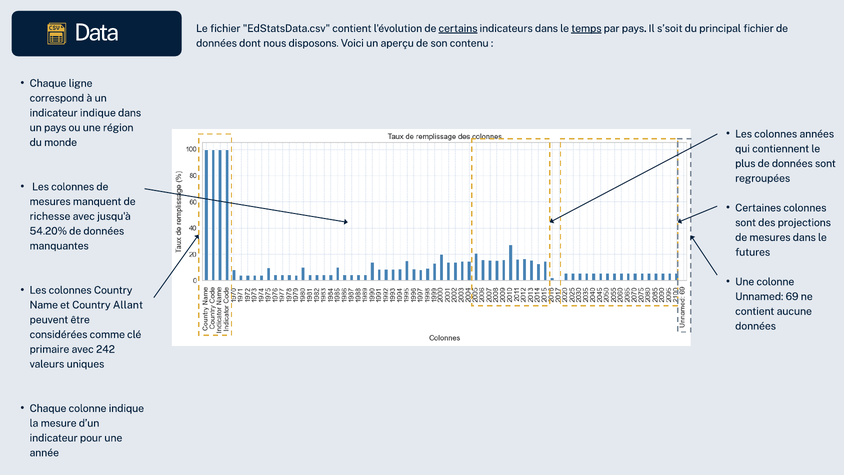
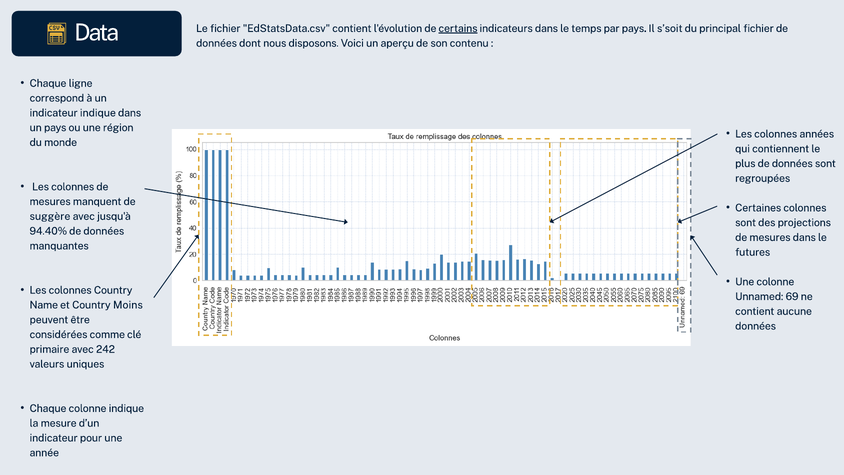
temps underline: present -> none
richesse: richesse -> suggère
54.20%: 54.20% -> 94.40%
Allant: Allant -> Moins
